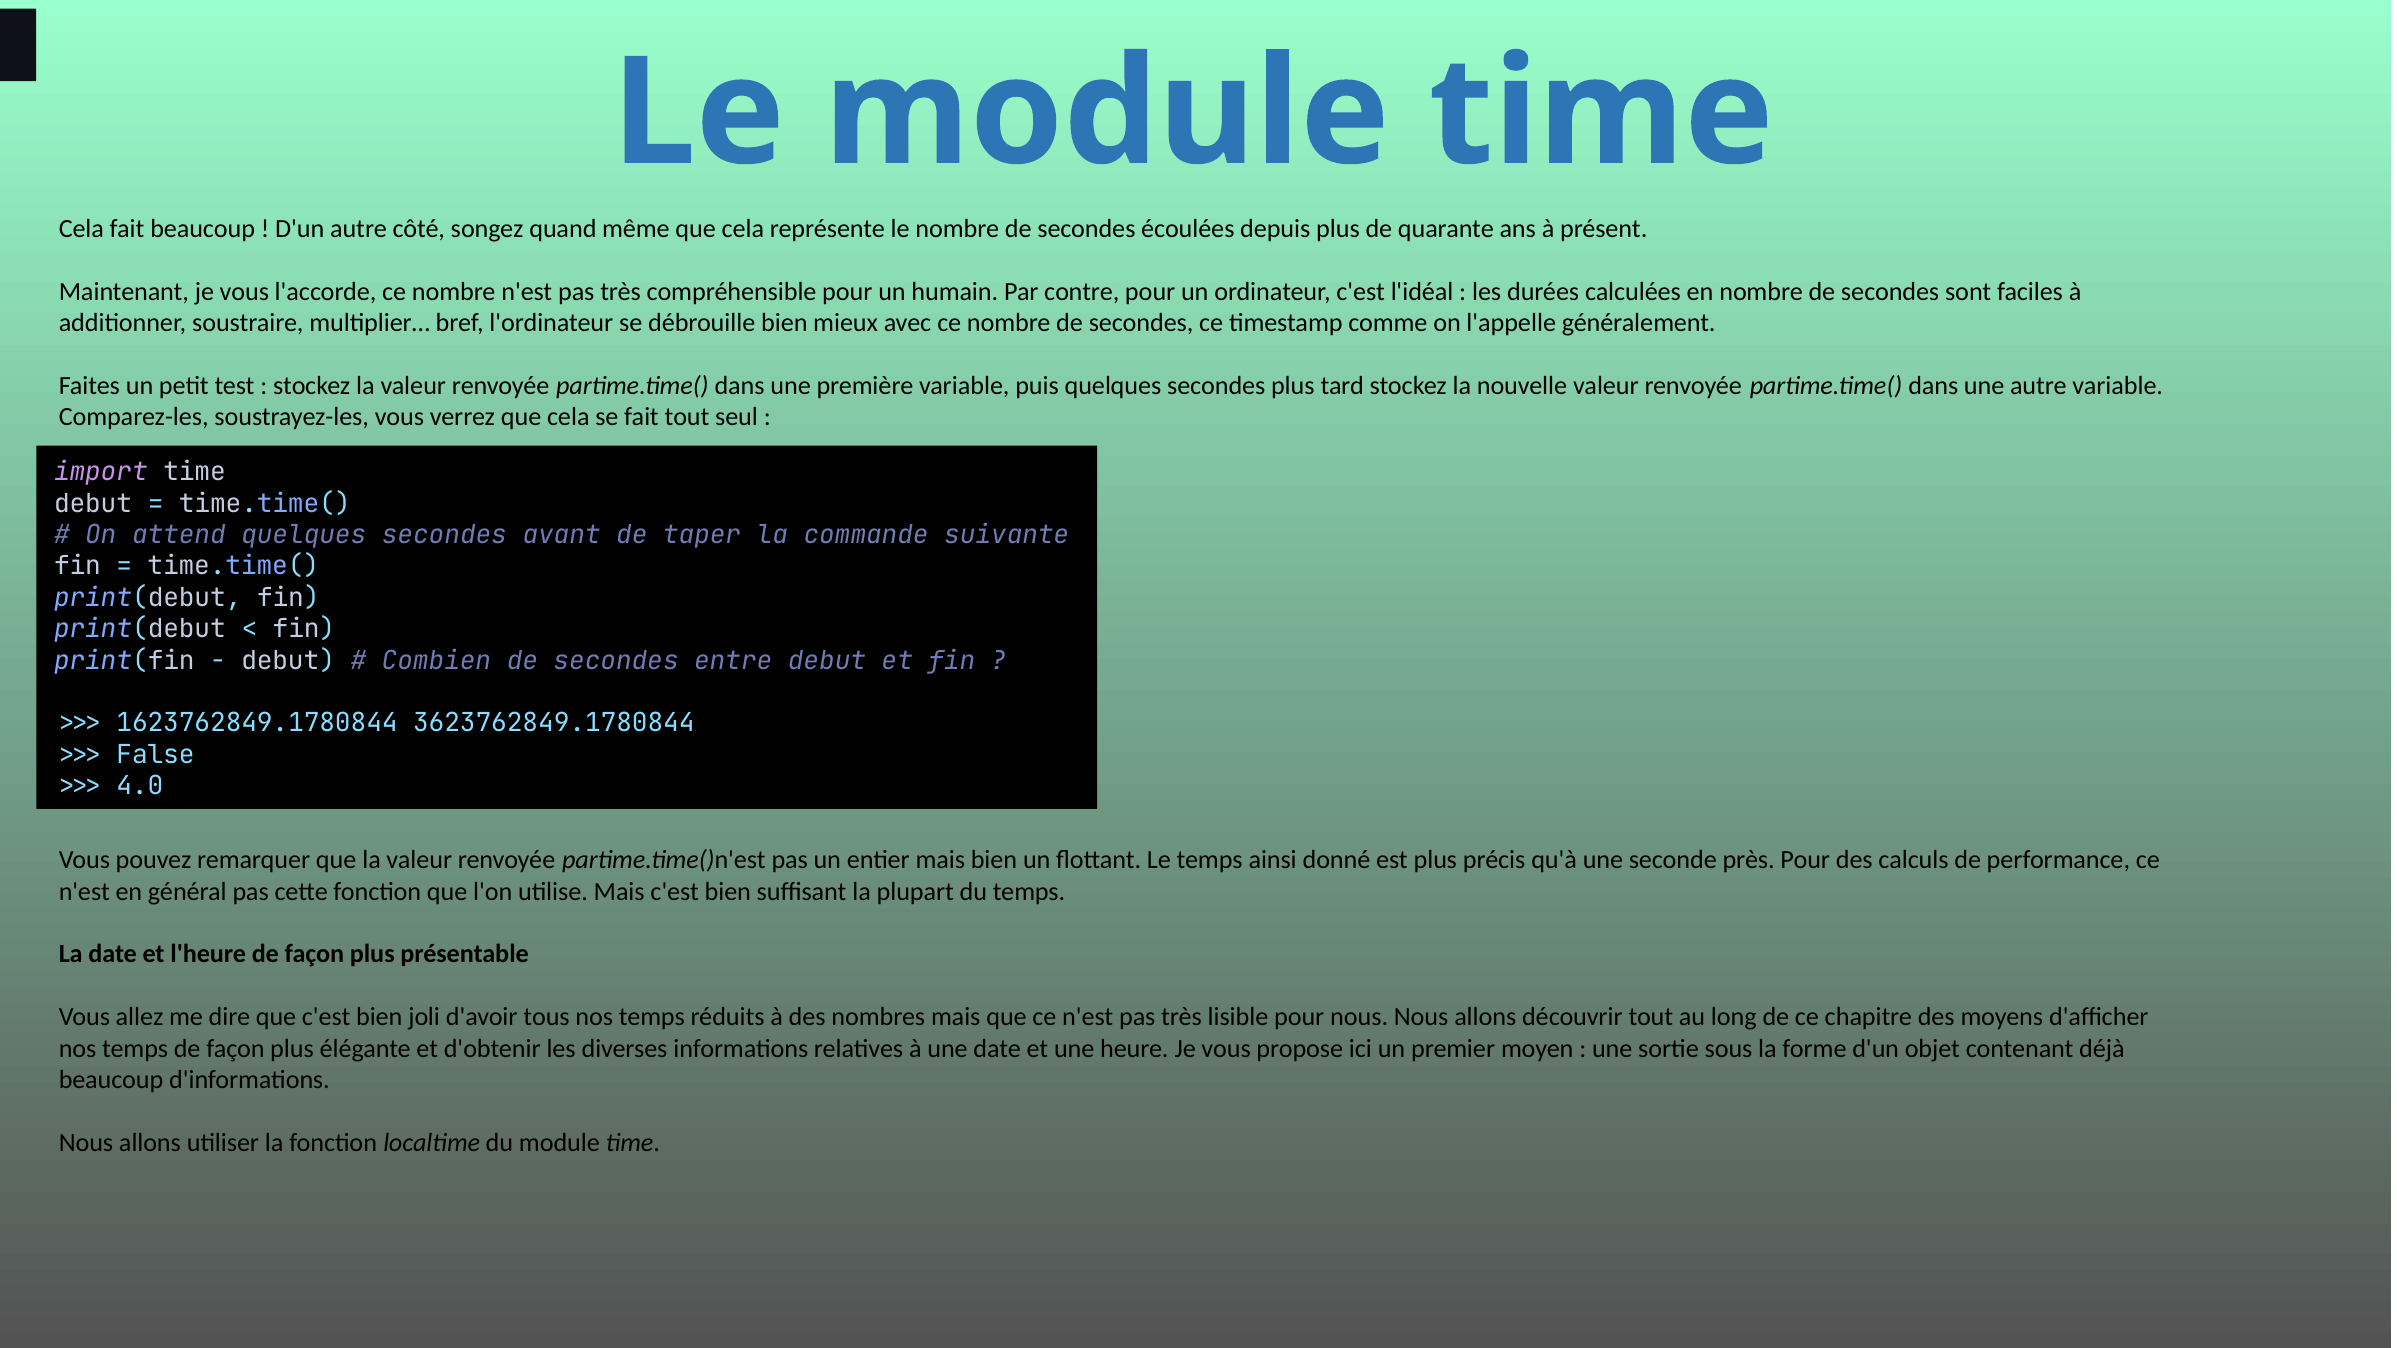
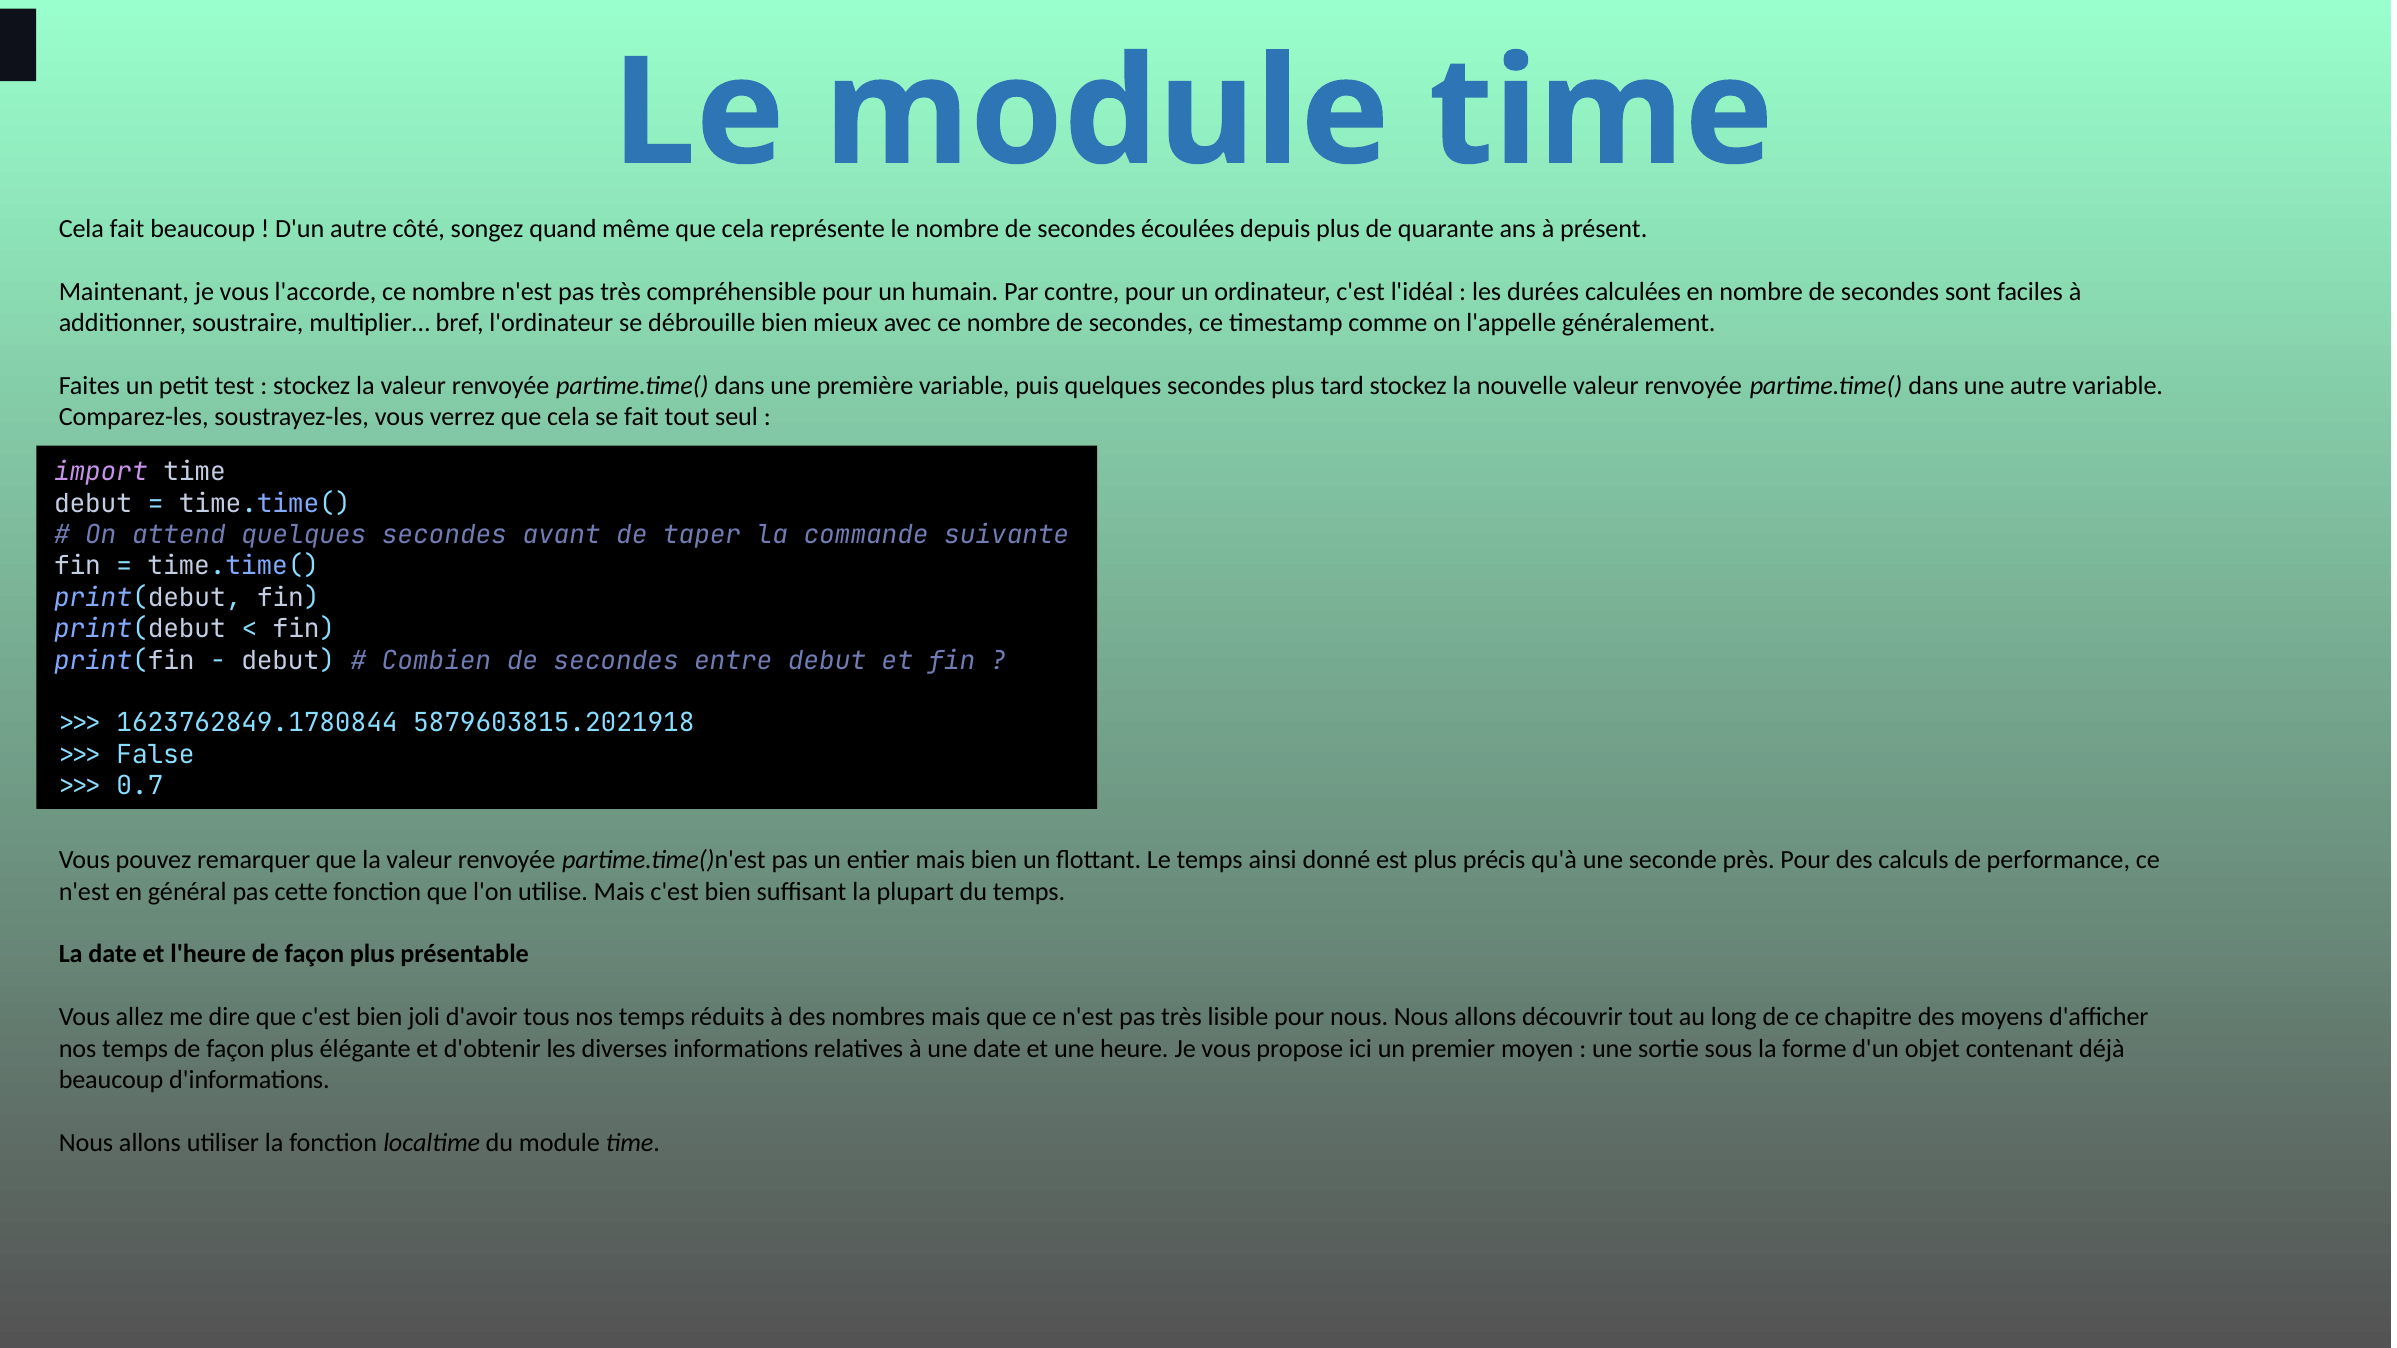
3623762849.1780844: 3623762849.1780844 -> 5879603815.2021918
4.0: 4.0 -> 0.7
